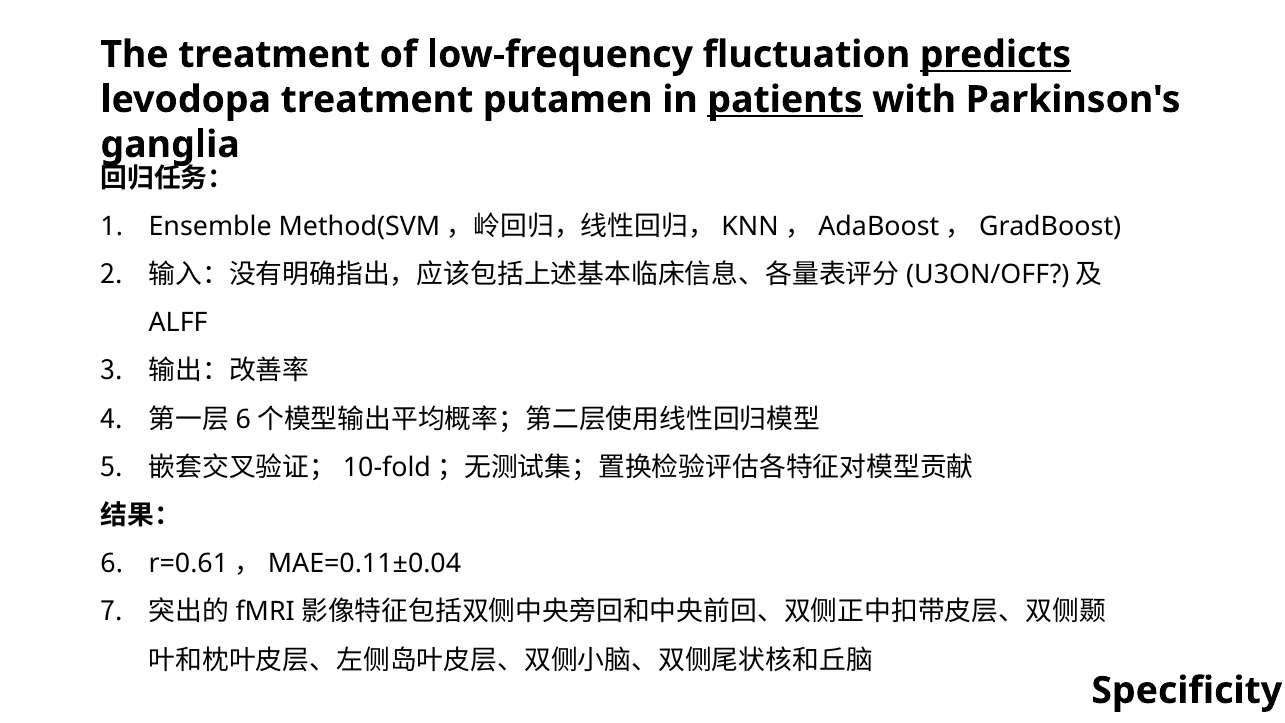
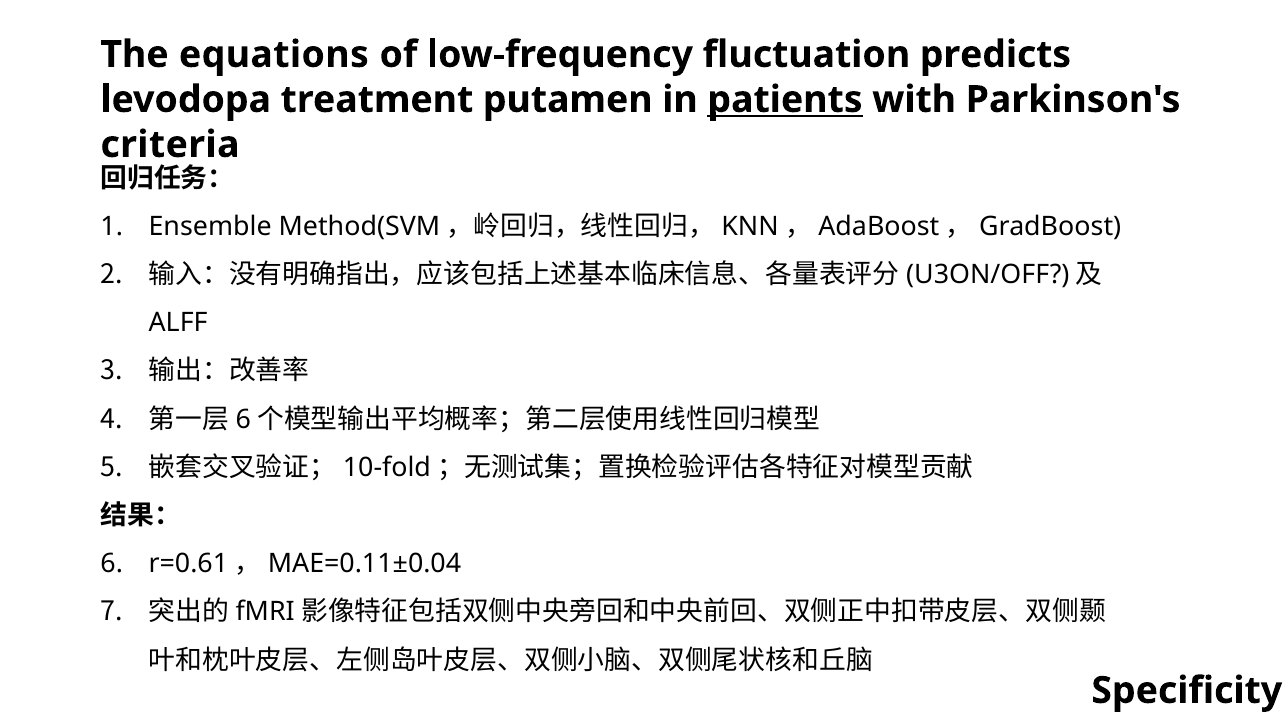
The treatment: treatment -> equations
predicts underline: present -> none
ganglia: ganglia -> criteria
